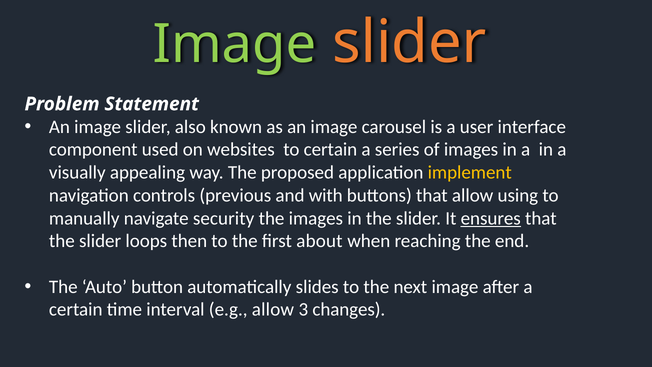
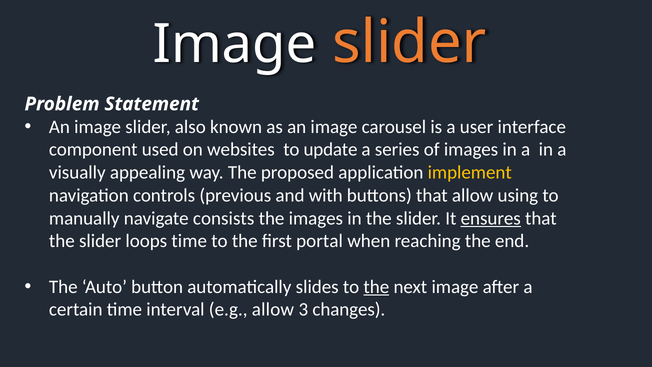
Image at (235, 44) colour: light green -> white
to certain: certain -> update
security: security -> consists
loops then: then -> time
about: about -> portal
the at (376, 287) underline: none -> present
